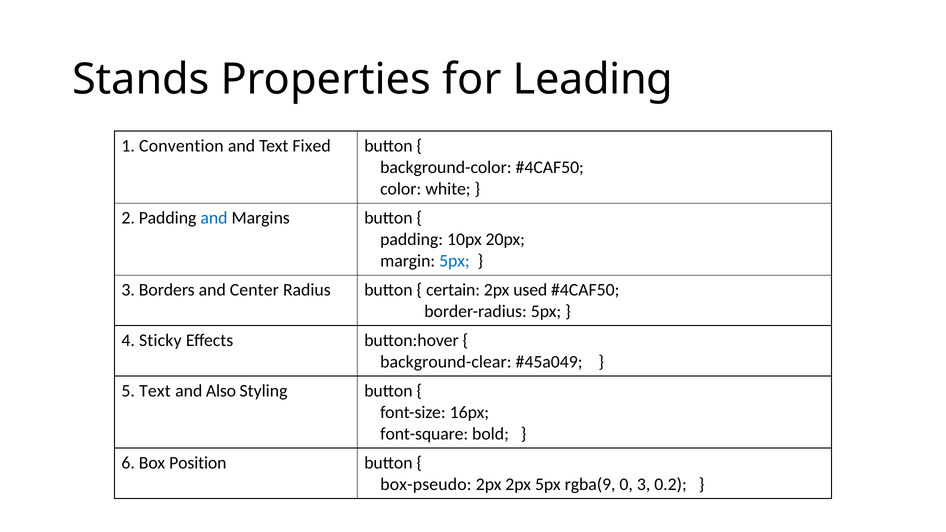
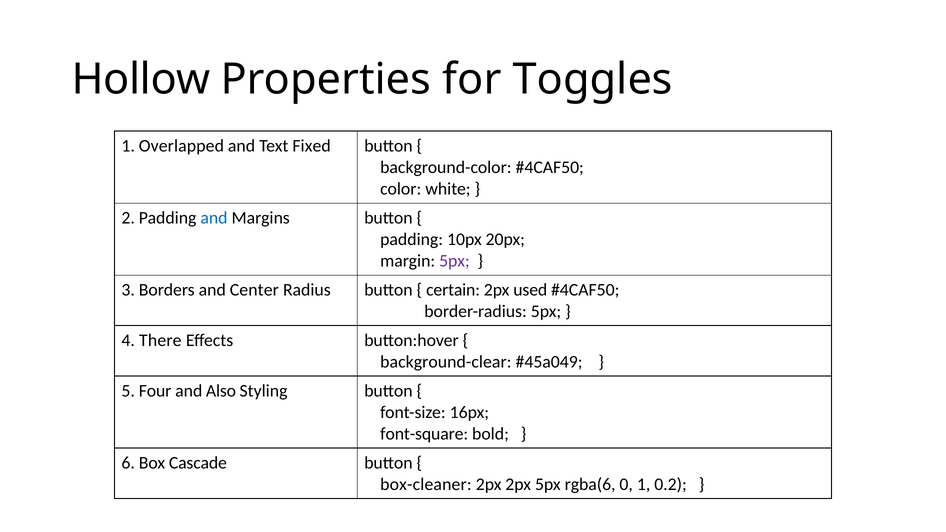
Stands: Stands -> Hollow
Leading: Leading -> Toggles
Convention: Convention -> Overlapped
5px at (454, 261) colour: blue -> purple
Sticky: Sticky -> There
5 Text: Text -> Four
Position: Position -> Cascade
box-pseudo: box-pseudo -> box-cleaner
rgba(9: rgba(9 -> rgba(6
0 3: 3 -> 1
